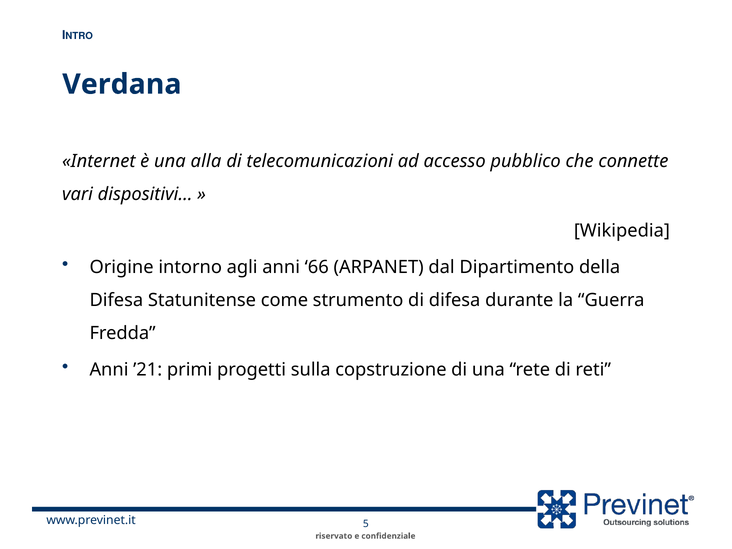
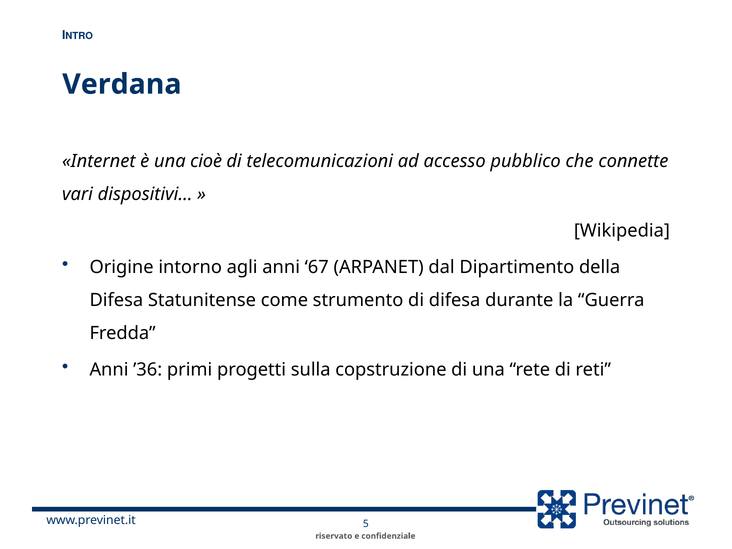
alla: alla -> cioè
66: 66 -> 67
’21: ’21 -> ’36
